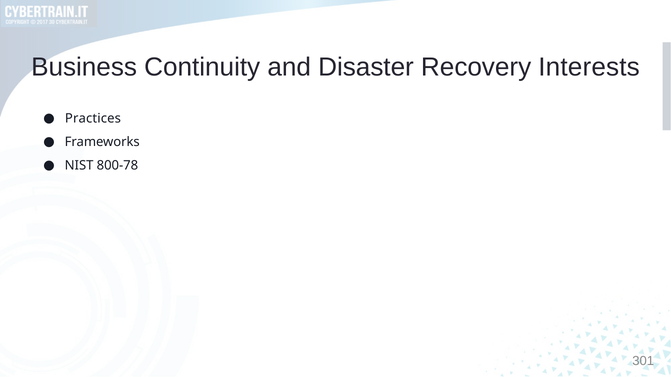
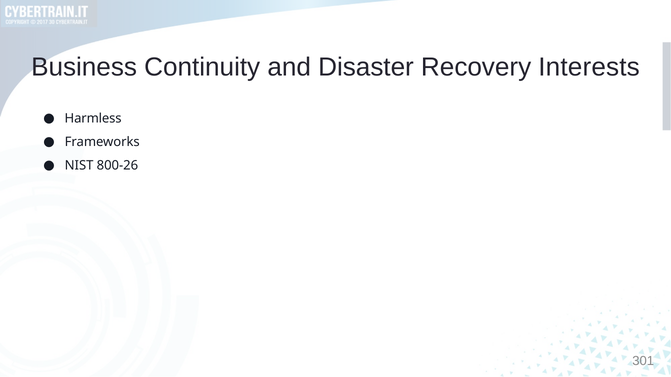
Practices: Practices -> Harmless
800-78: 800-78 -> 800-26
